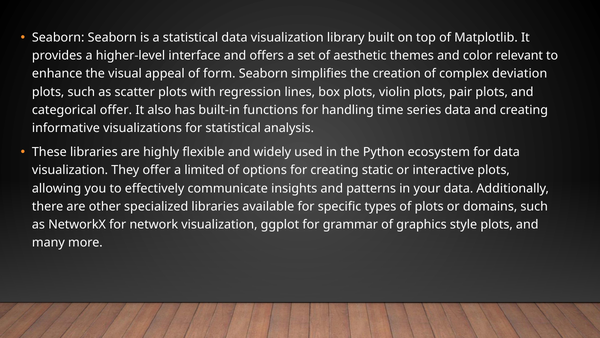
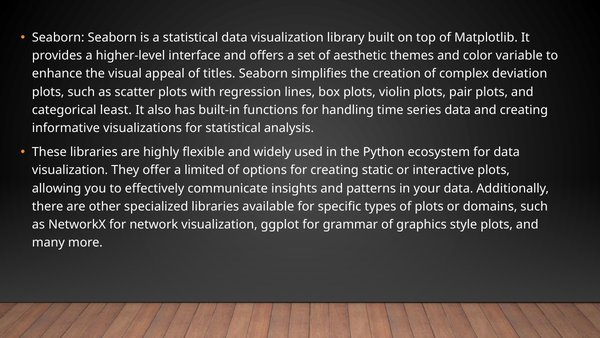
relevant: relevant -> variable
form: form -> titles
categorical offer: offer -> least
